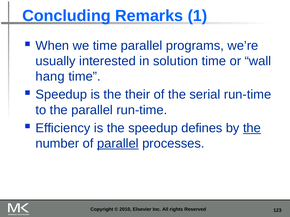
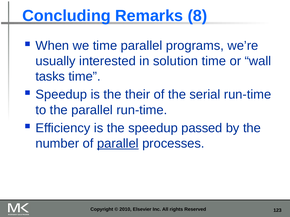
1: 1 -> 8
hang: hang -> tasks
defines: defines -> passed
the at (252, 128) underline: present -> none
